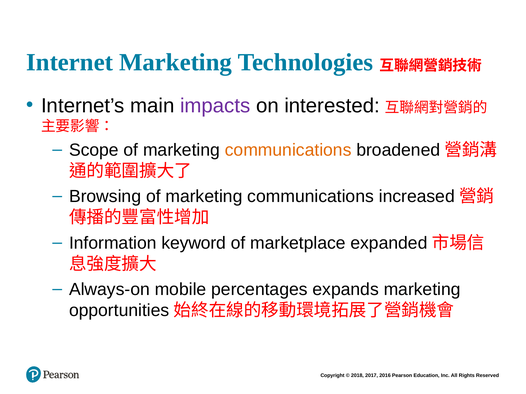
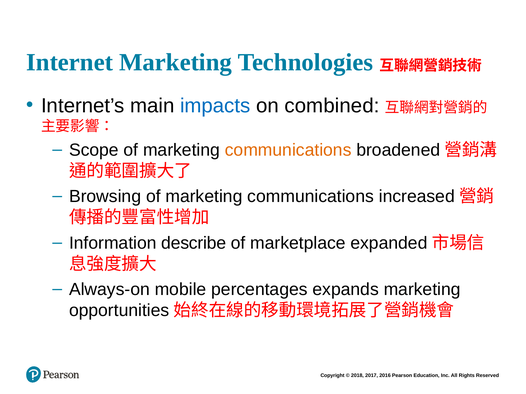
impacts colour: purple -> blue
interested: interested -> combined
keyword: keyword -> describe
